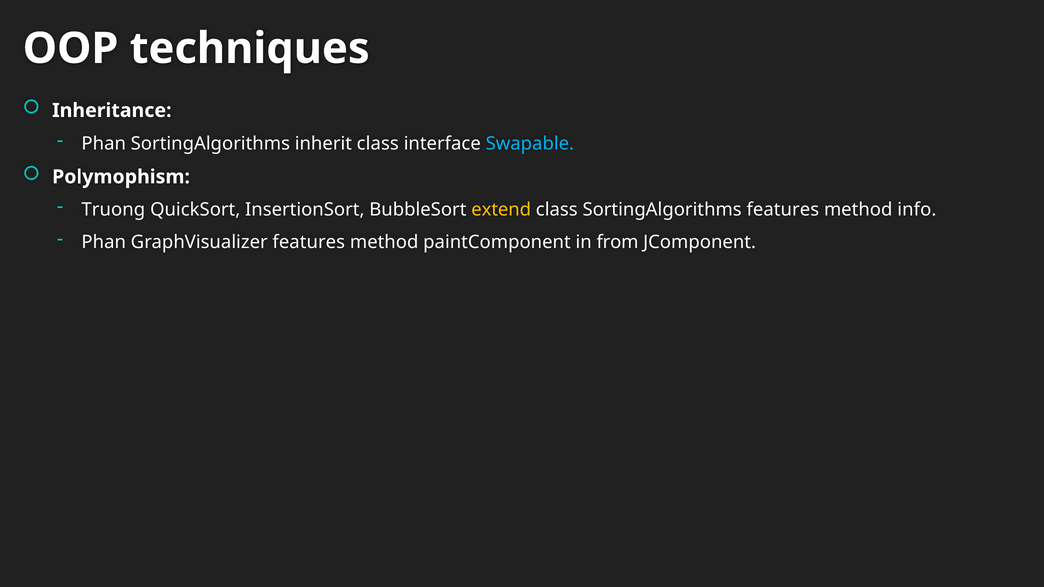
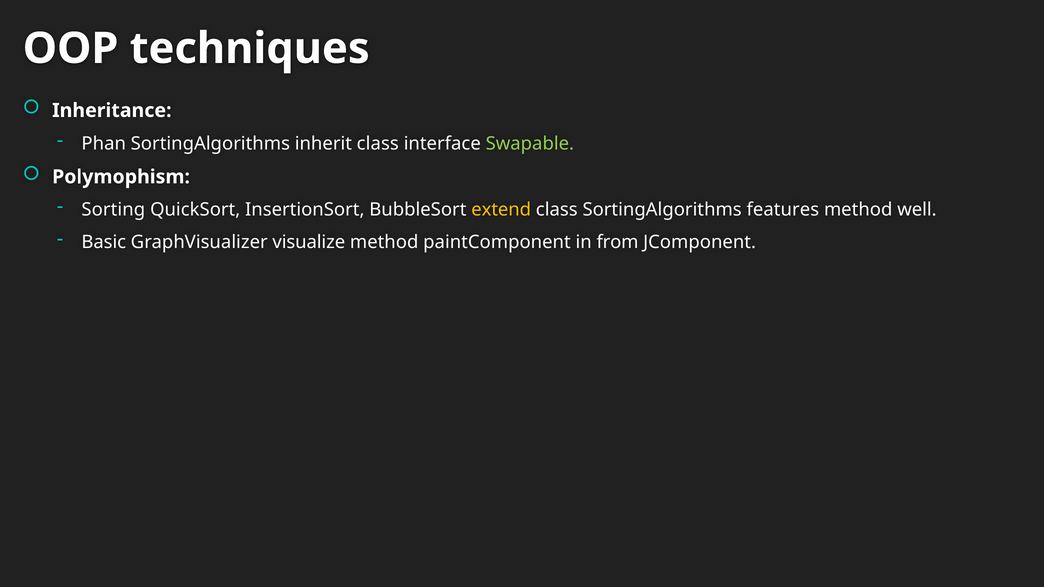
Swapable colour: light blue -> light green
Truong: Truong -> Sorting
info: info -> well
Phan at (104, 242): Phan -> Basic
GraphVisualizer features: features -> visualize
